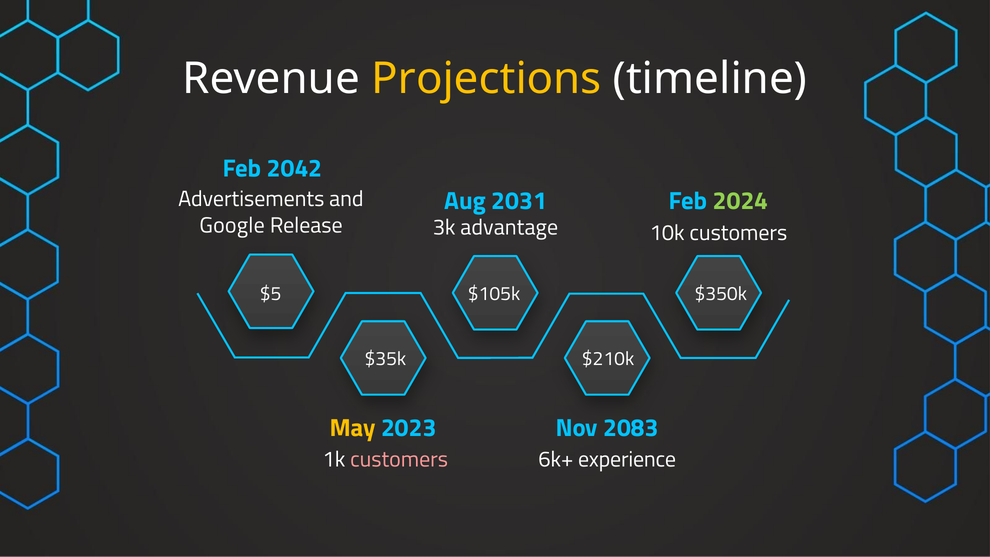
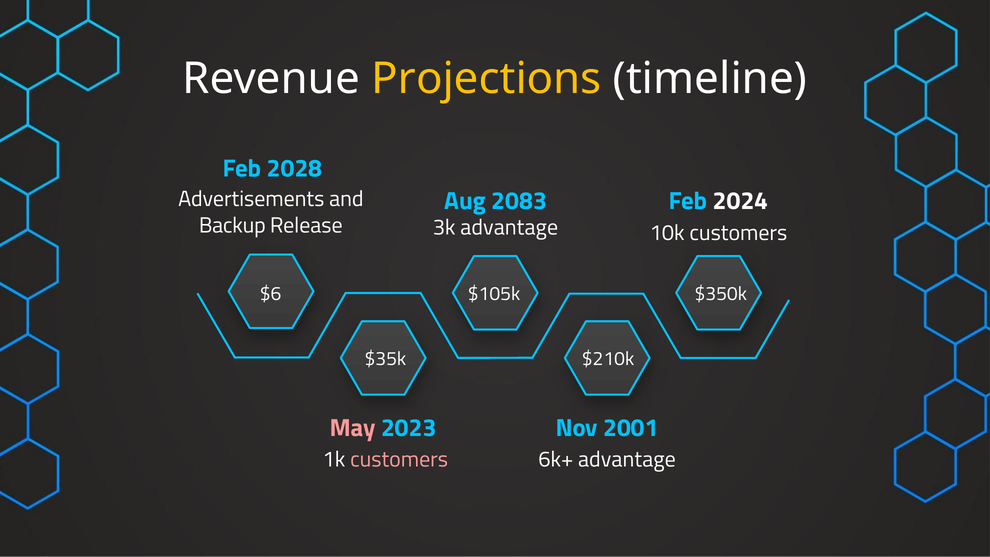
2042: 2042 -> 2028
2031: 2031 -> 2083
2024 colour: light green -> white
Google: Google -> Backup
$5: $5 -> $6
May colour: yellow -> pink
2083: 2083 -> 2001
6k+ experience: experience -> advantage
